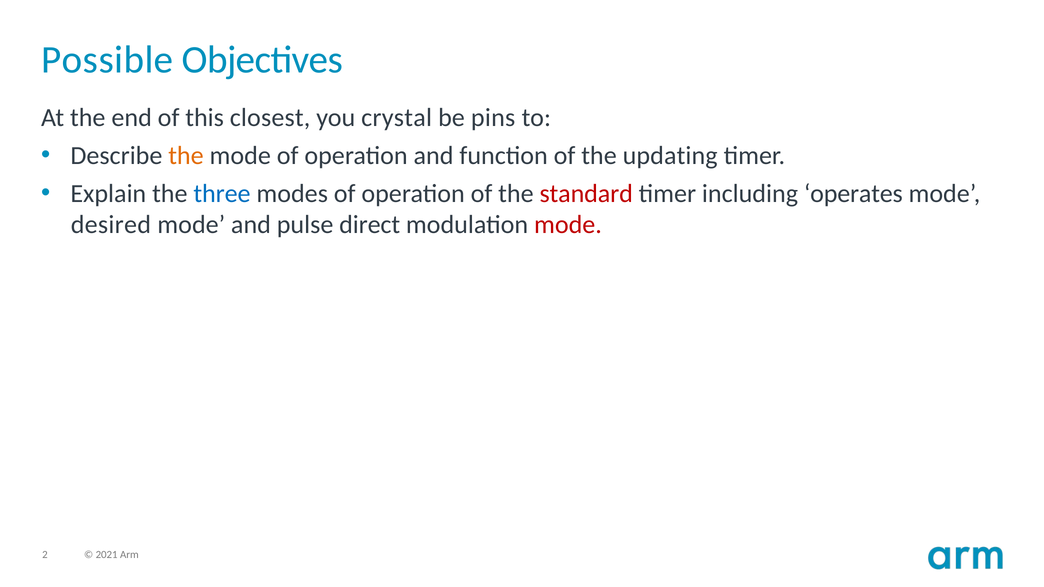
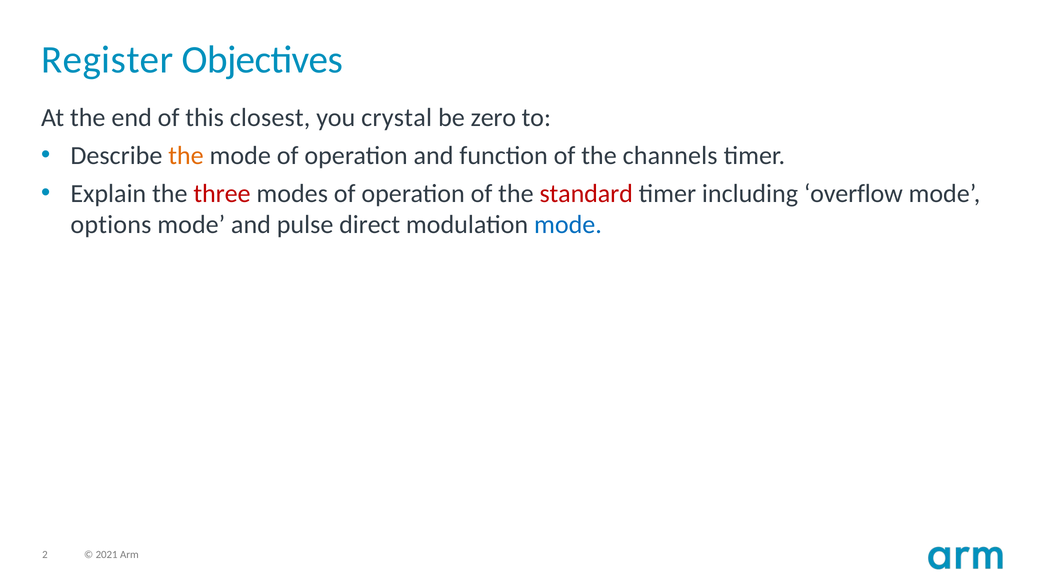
Possible: Possible -> Register
pins: pins -> zero
updating: updating -> channels
three colour: blue -> red
operates: operates -> overflow
desired: desired -> options
mode at (568, 225) colour: red -> blue
